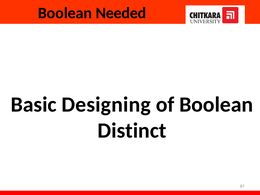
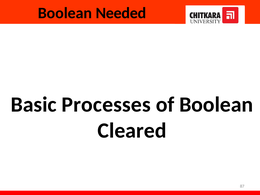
Designing: Designing -> Processes
Distinct: Distinct -> Cleared
